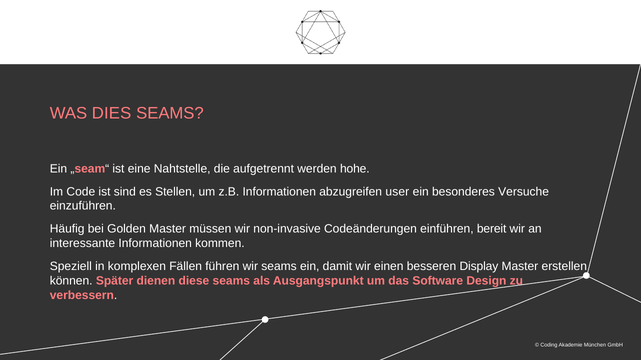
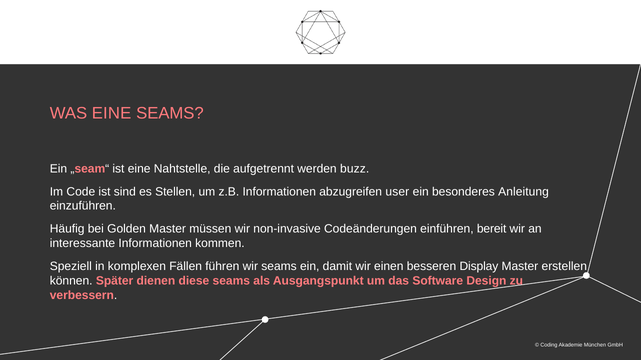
WAS DIES: DIES -> EINE
hohe: hohe -> buzz
Versuche: Versuche -> Anleitung
